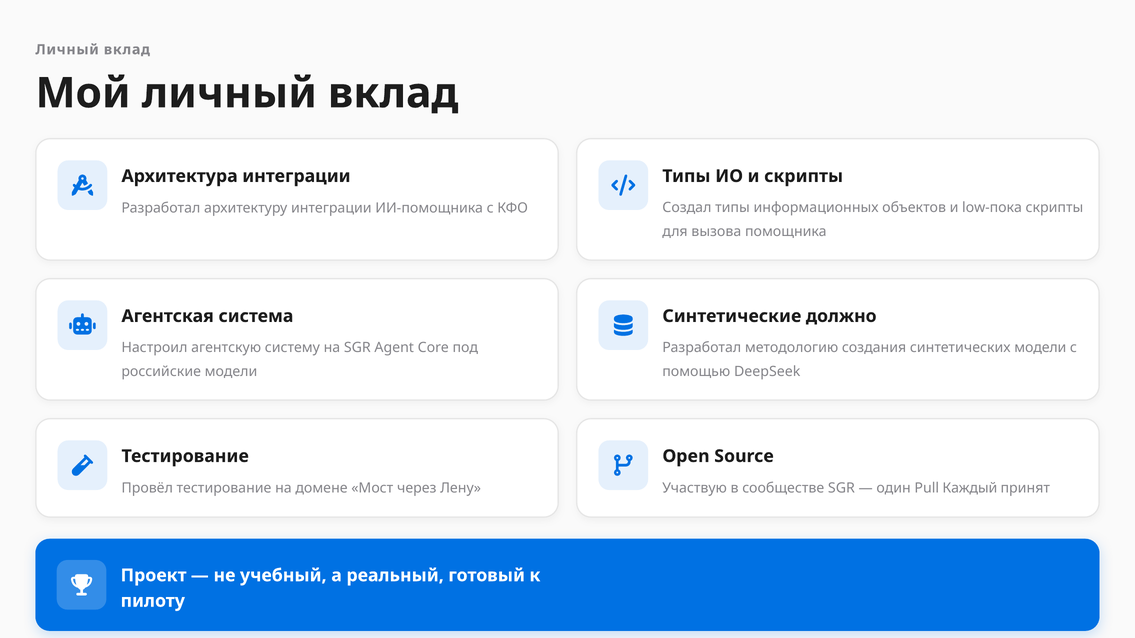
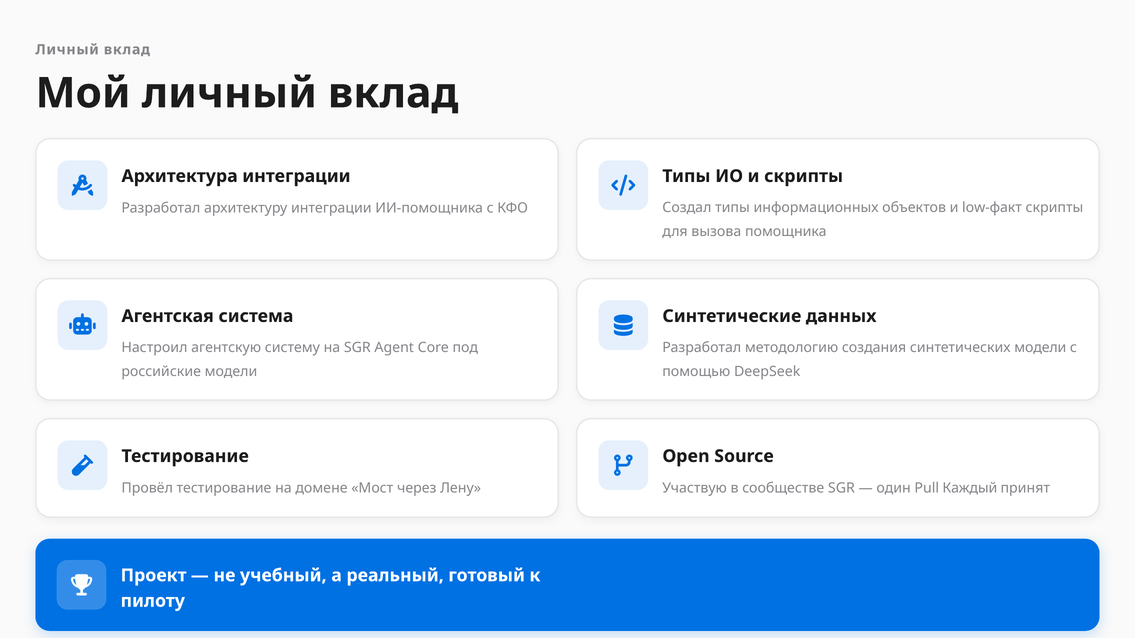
low-пока: low-пока -> low-факт
должно: должно -> данных
